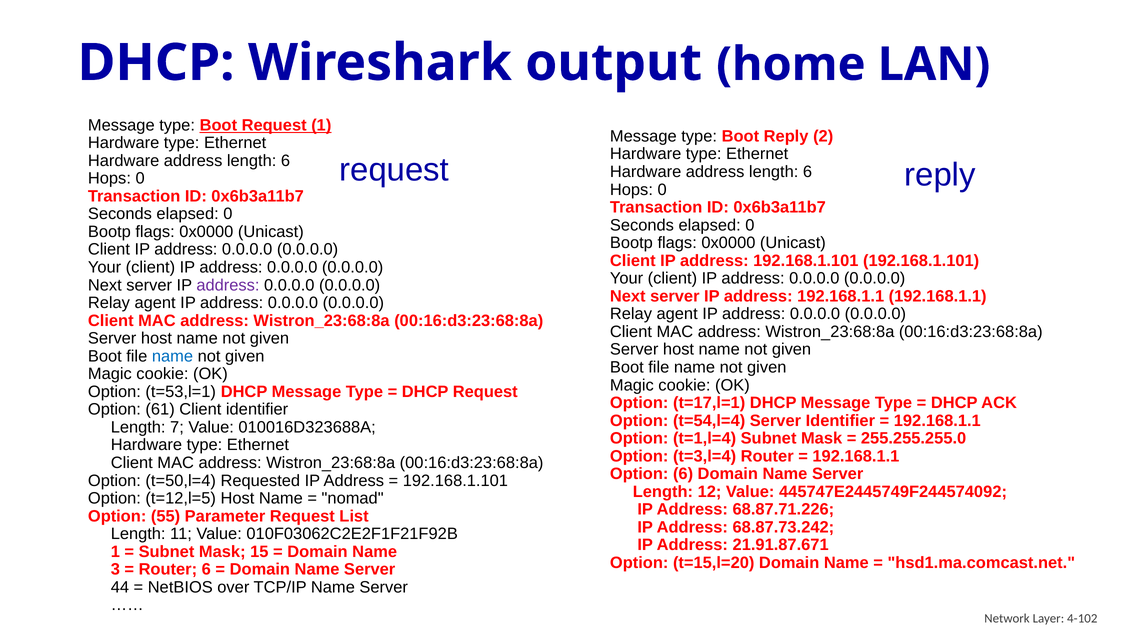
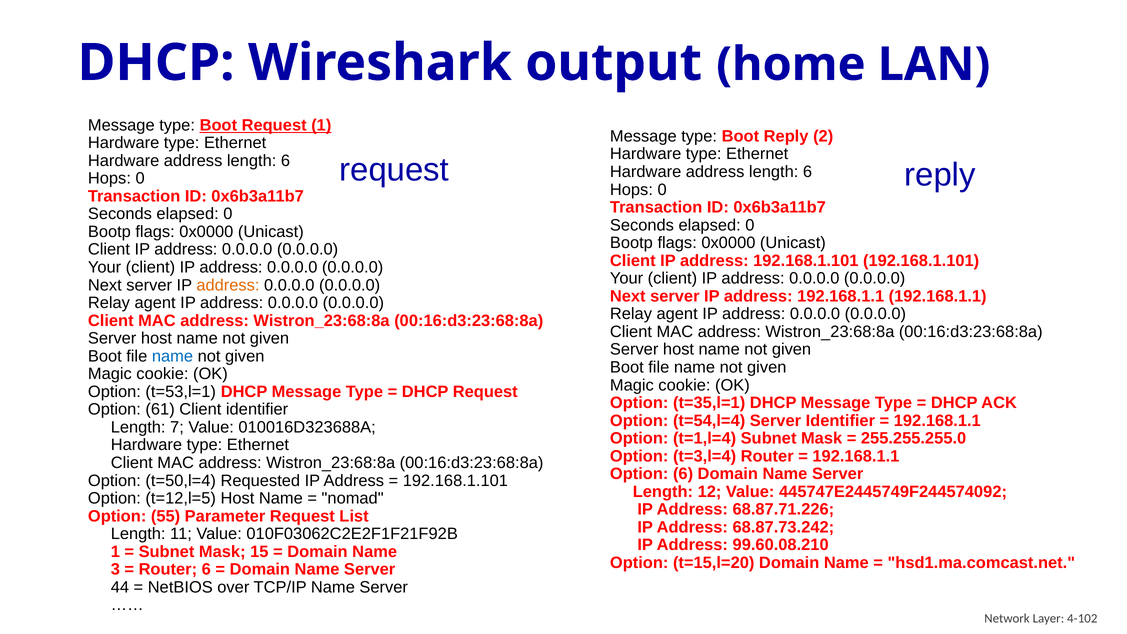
address at (228, 285) colour: purple -> orange
t=17,l=1: t=17,l=1 -> t=35,l=1
21.91.87.671: 21.91.87.671 -> 99.60.08.210
